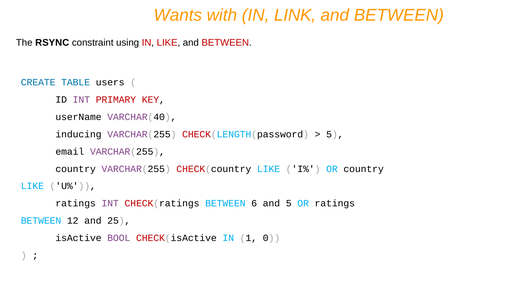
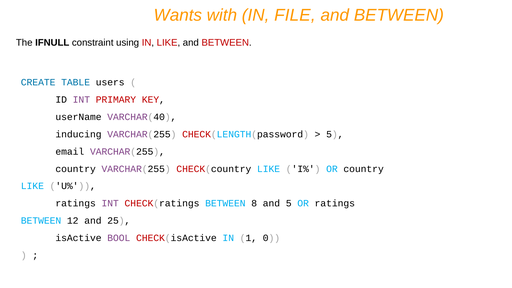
LINK: LINK -> FILE
RSYNC: RSYNC -> IFNULL
6: 6 -> 8
